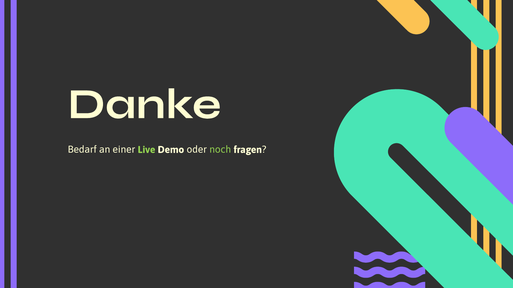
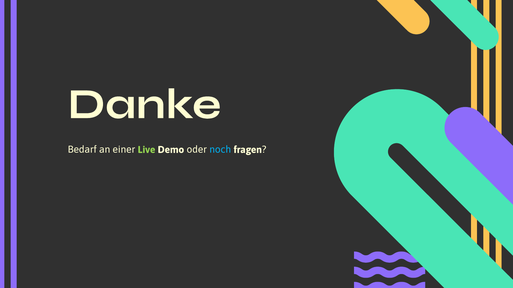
noch colour: light green -> light blue
